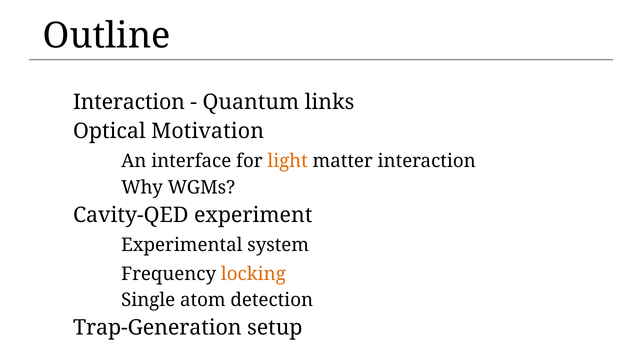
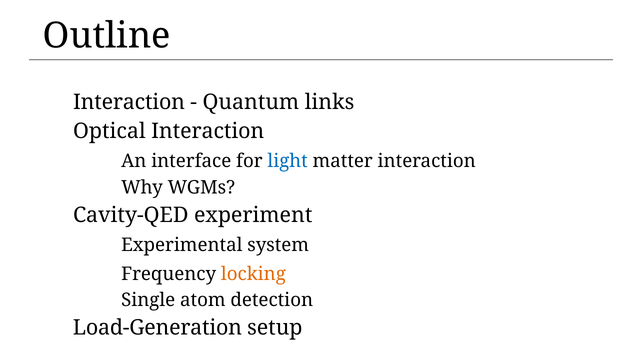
Optical Motivation: Motivation -> Interaction
light colour: orange -> blue
Trap-Generation: Trap-Generation -> Load-Generation
